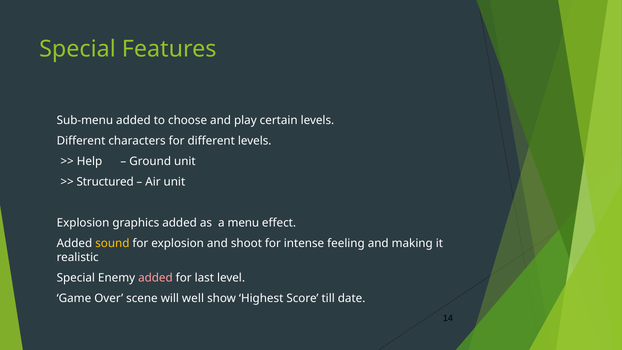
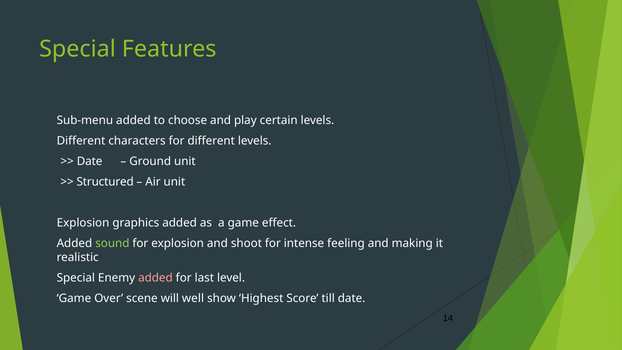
Help at (89, 161): Help -> Date
a menu: menu -> game
sound colour: yellow -> light green
